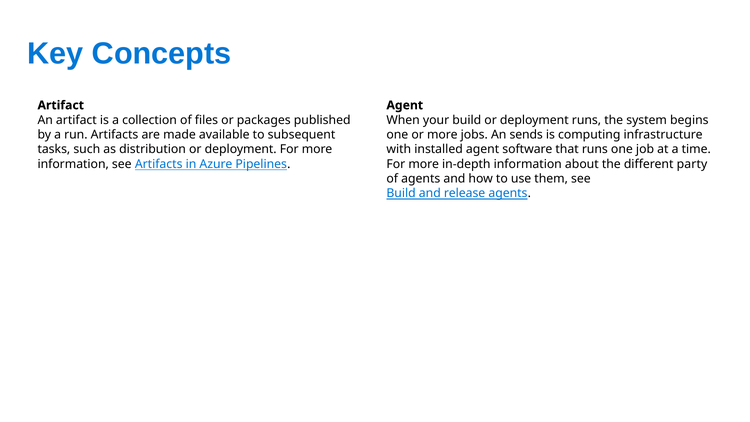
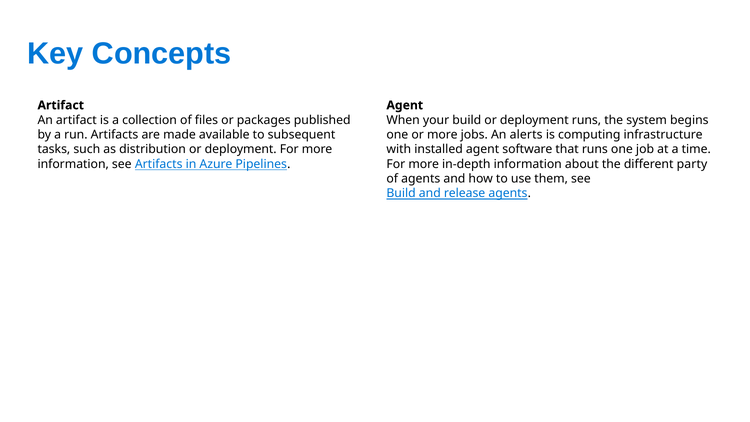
sends: sends -> alerts
